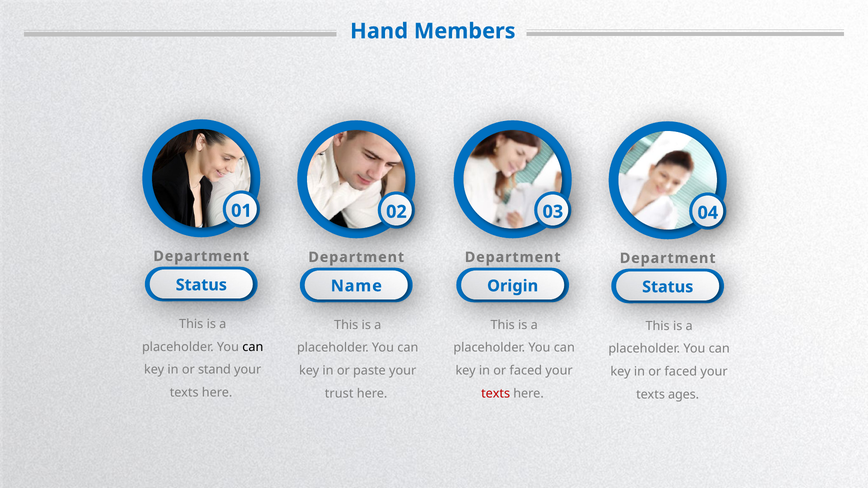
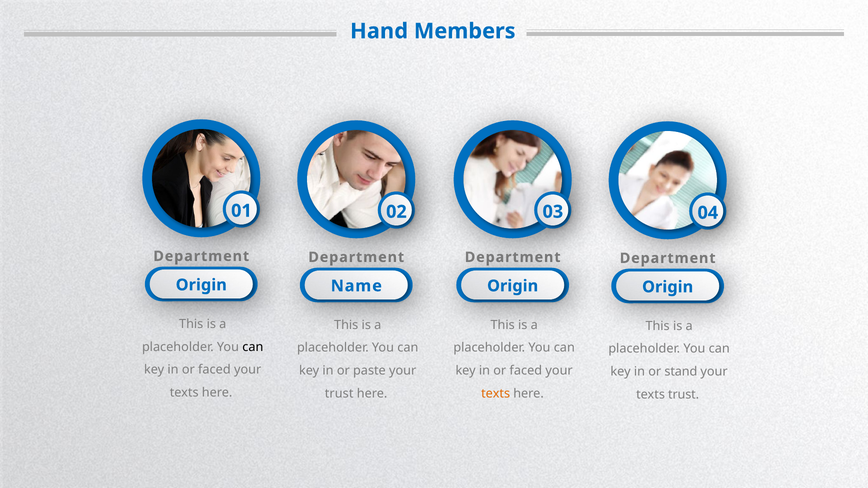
Status at (201, 285): Status -> Origin
Status at (668, 287): Status -> Origin
stand at (214, 370): stand -> faced
faced at (681, 372): faced -> stand
texts at (496, 393) colour: red -> orange
texts ages: ages -> trust
